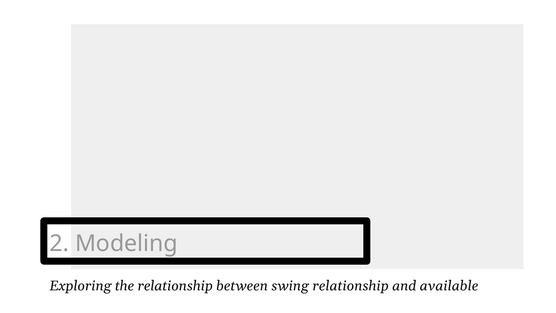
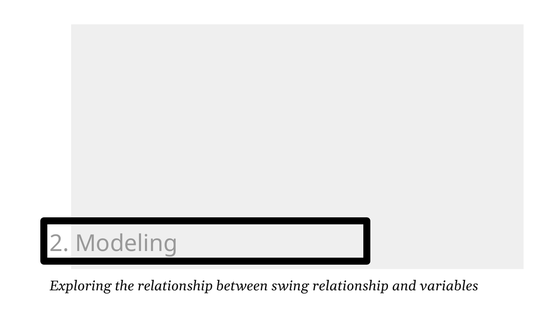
available: available -> variables
